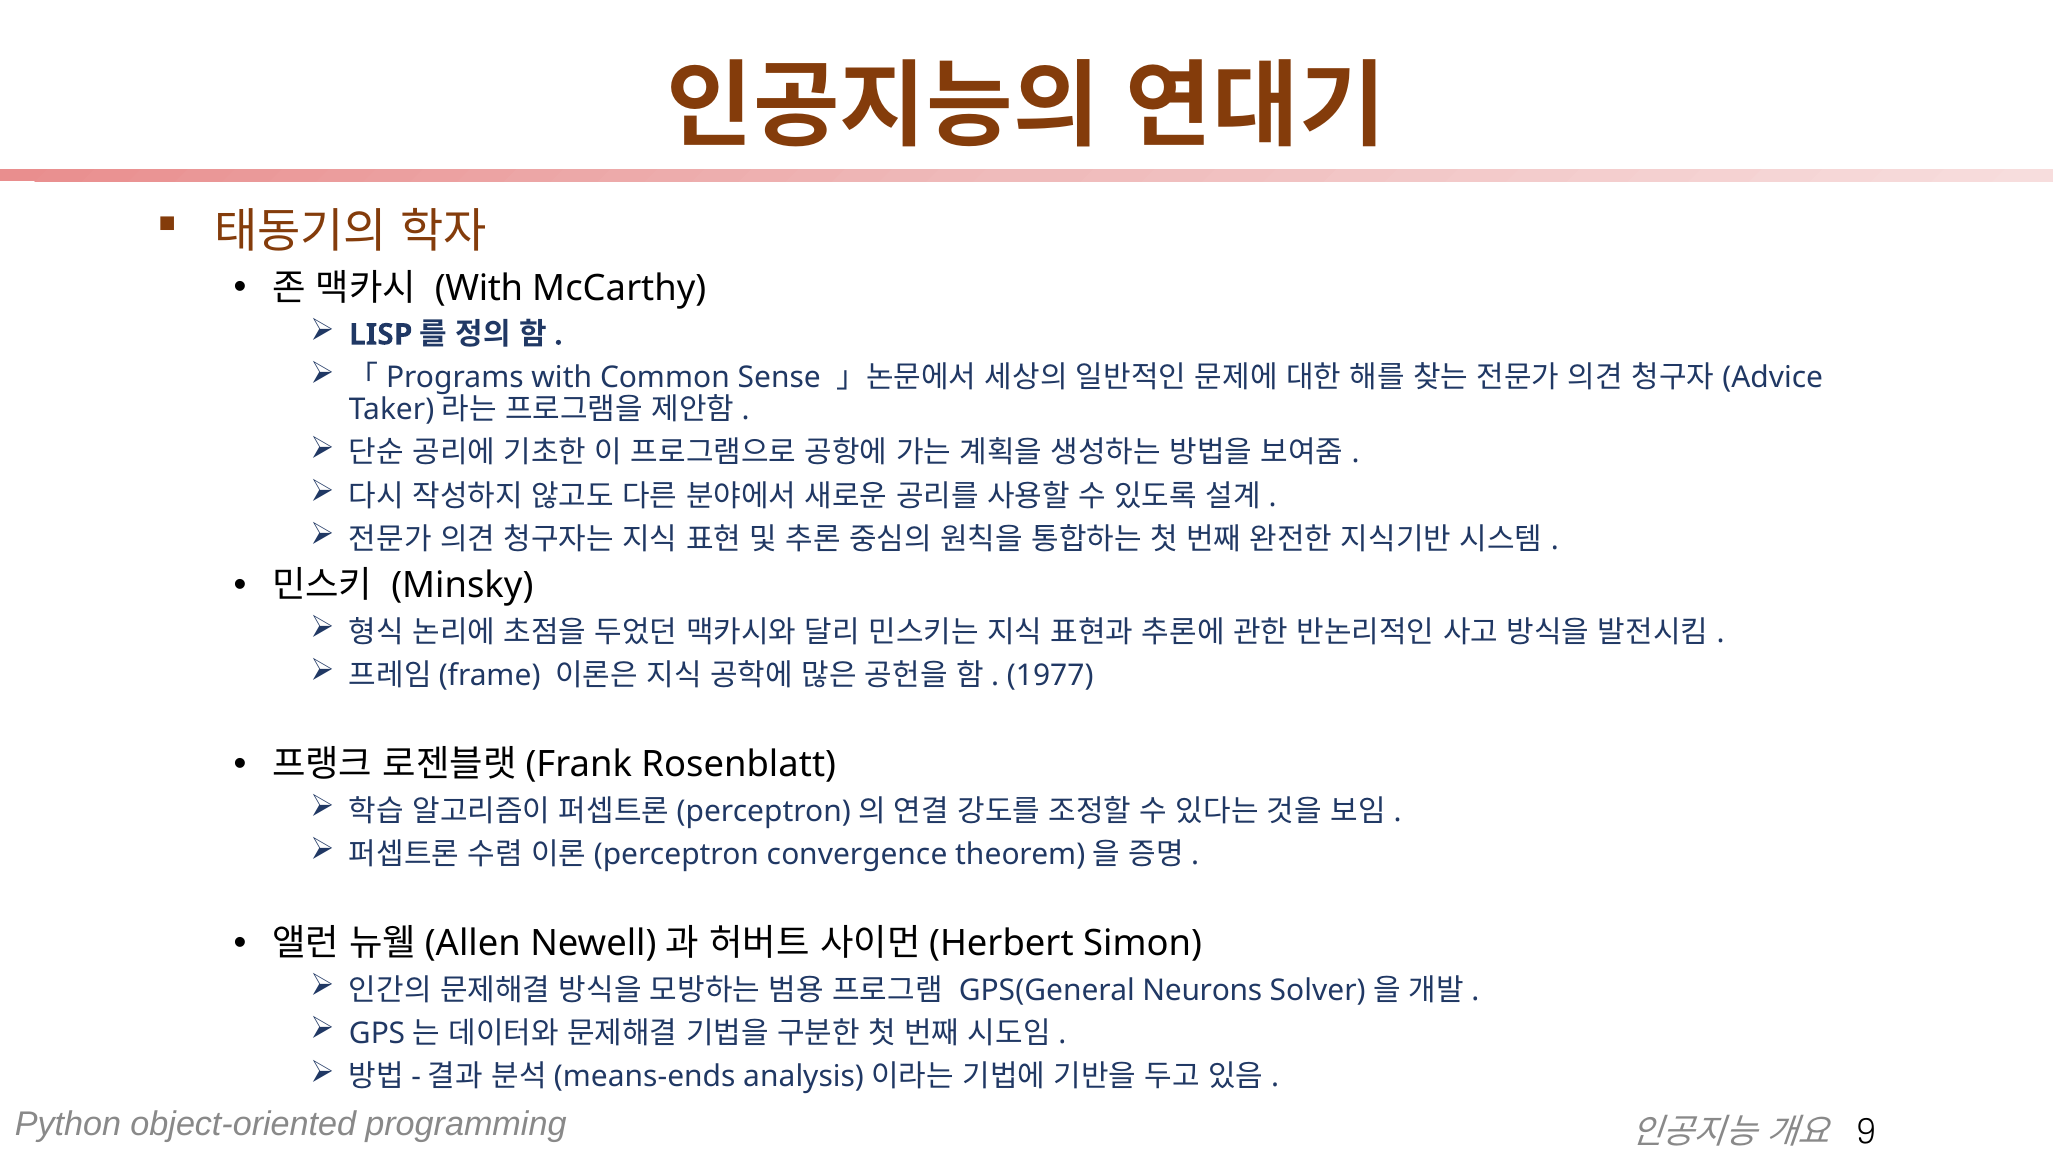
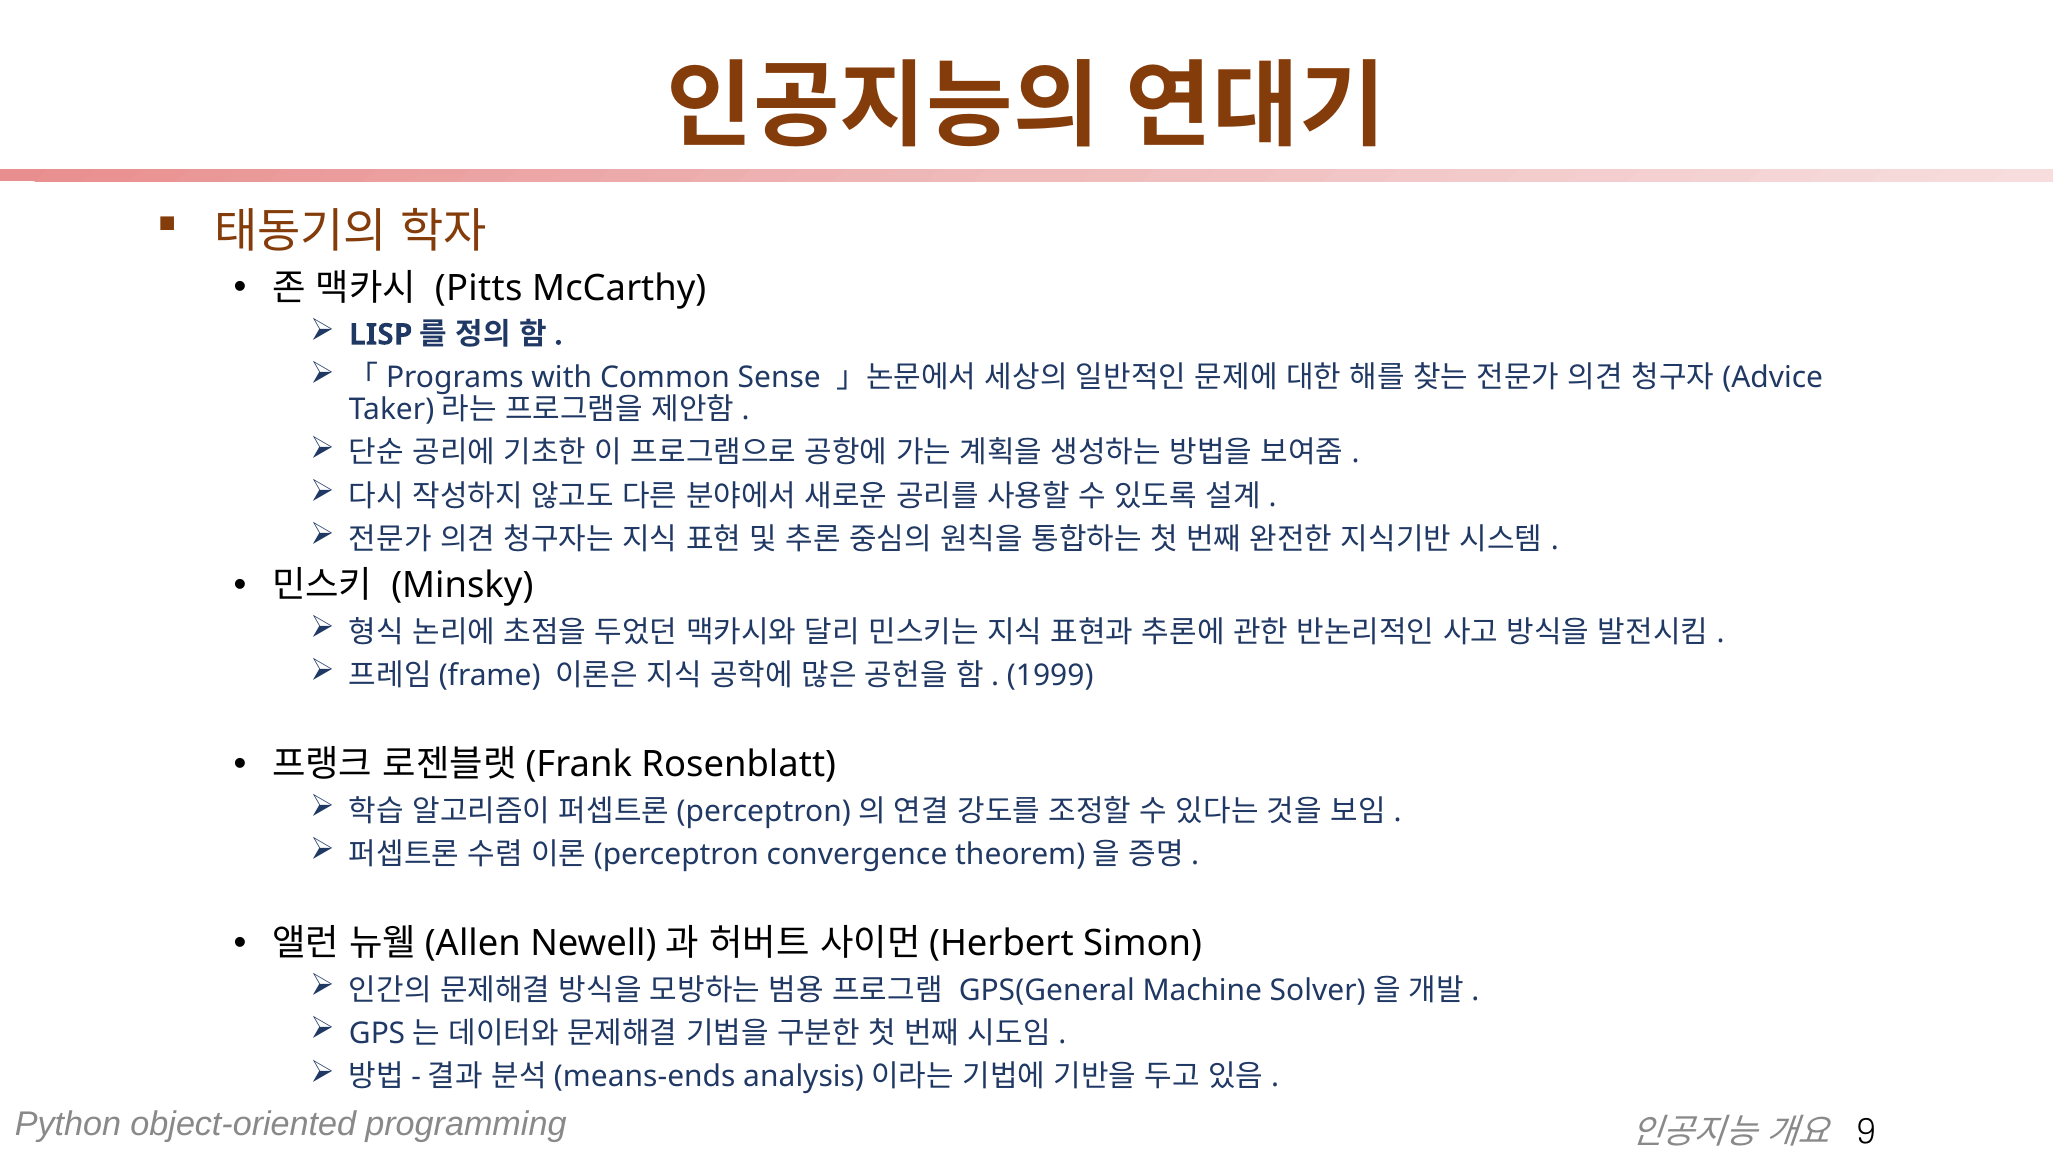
With at (479, 288): With -> Pitts
1977: 1977 -> 1999
Neurons: Neurons -> Machine
